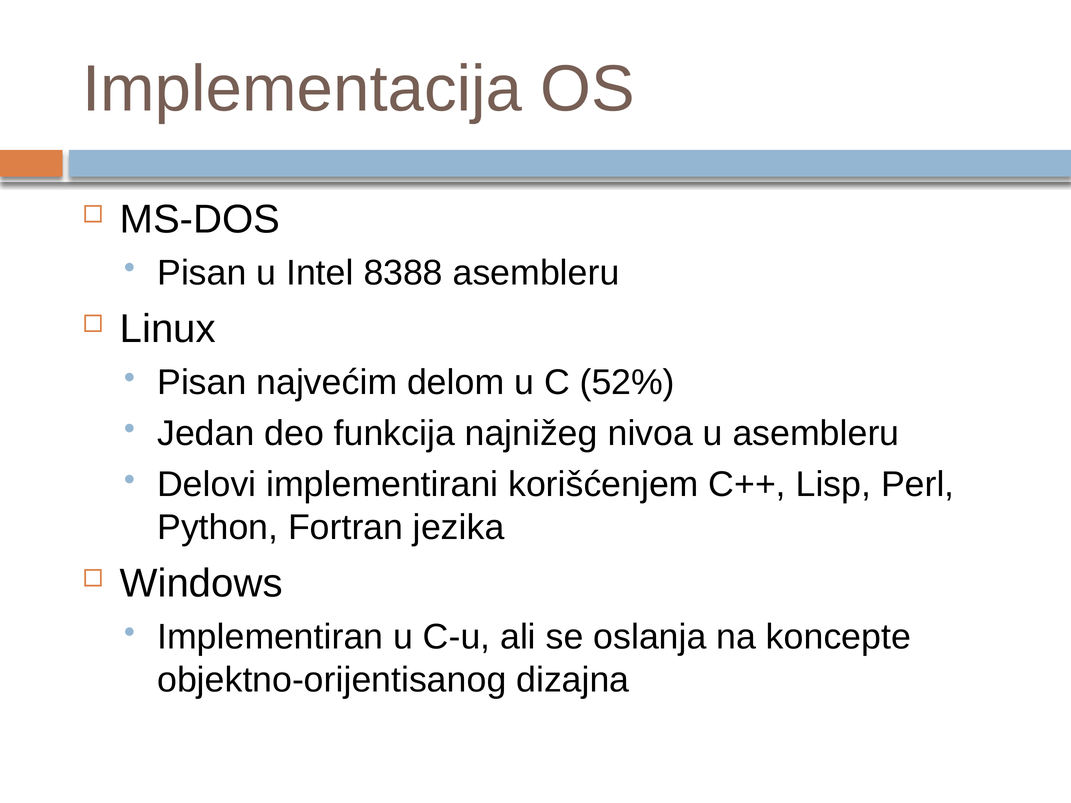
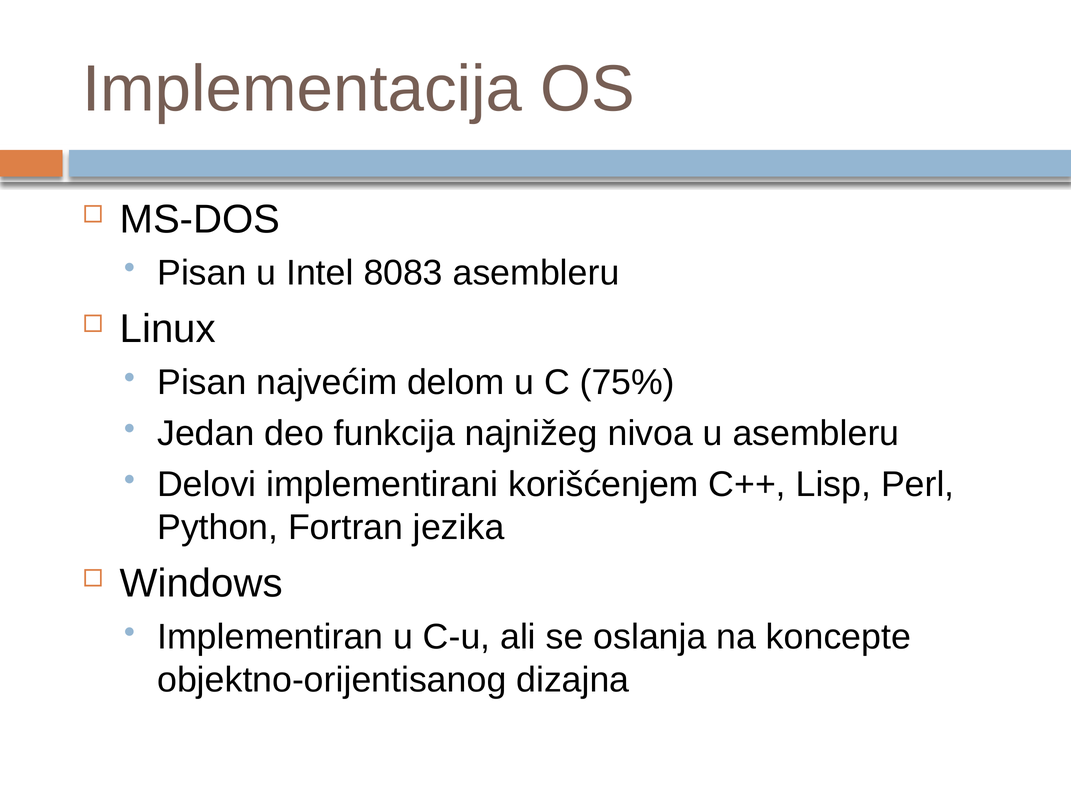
8388: 8388 -> 8083
52%: 52% -> 75%
